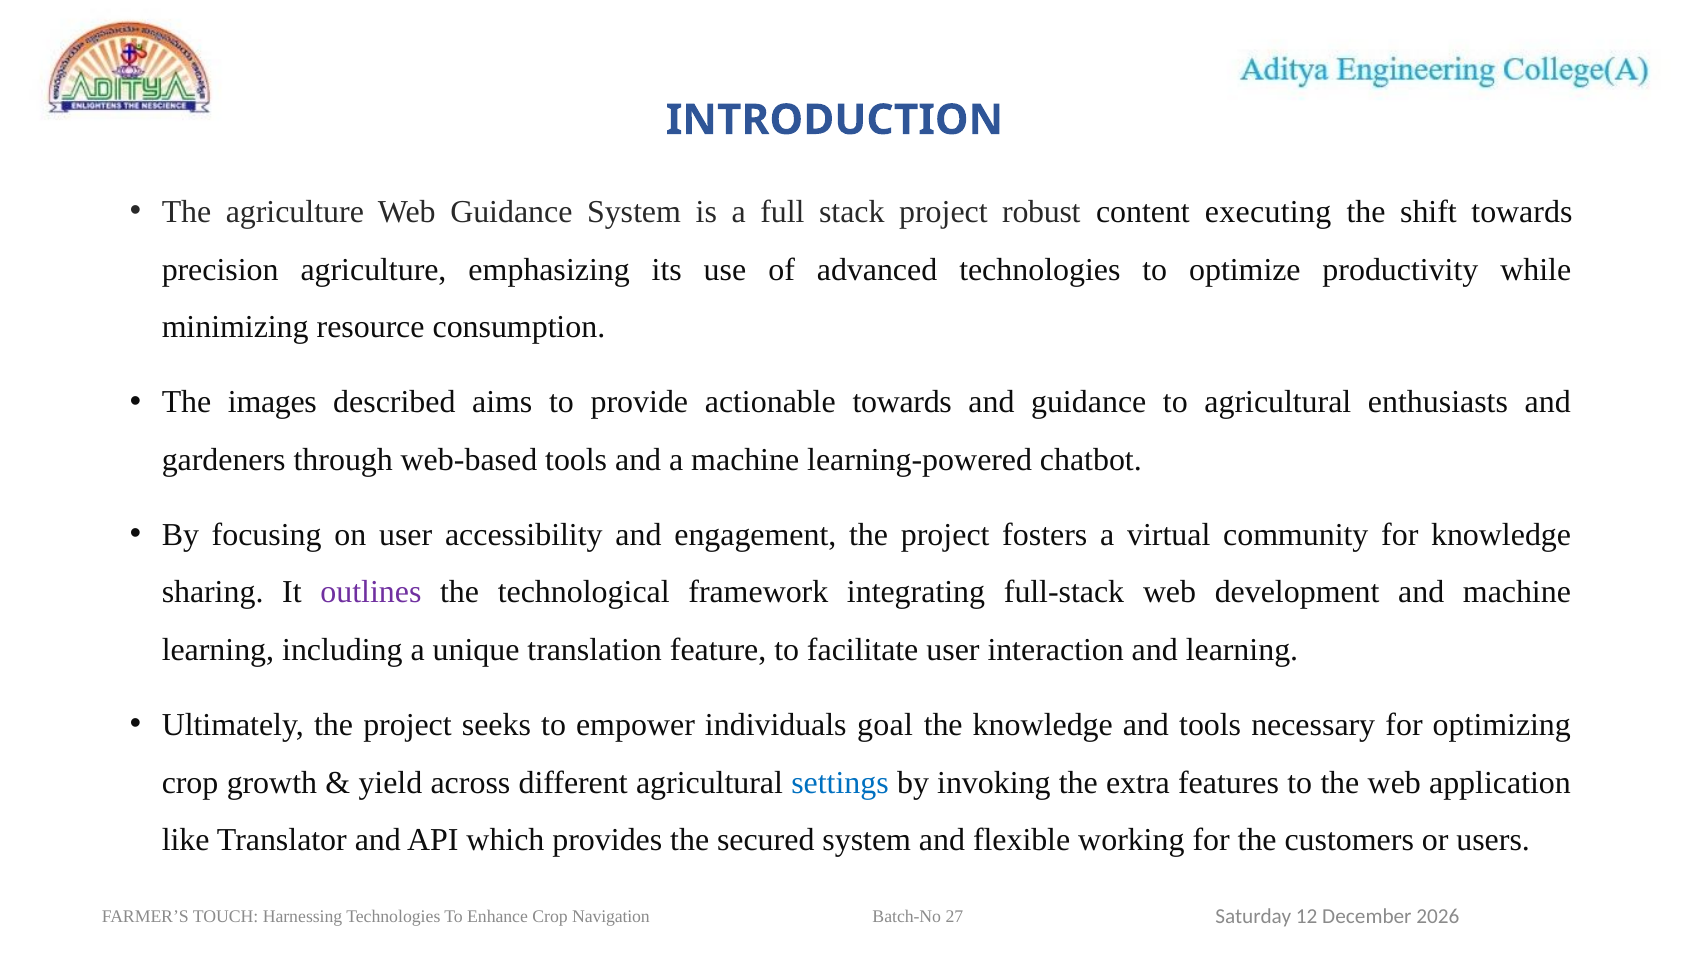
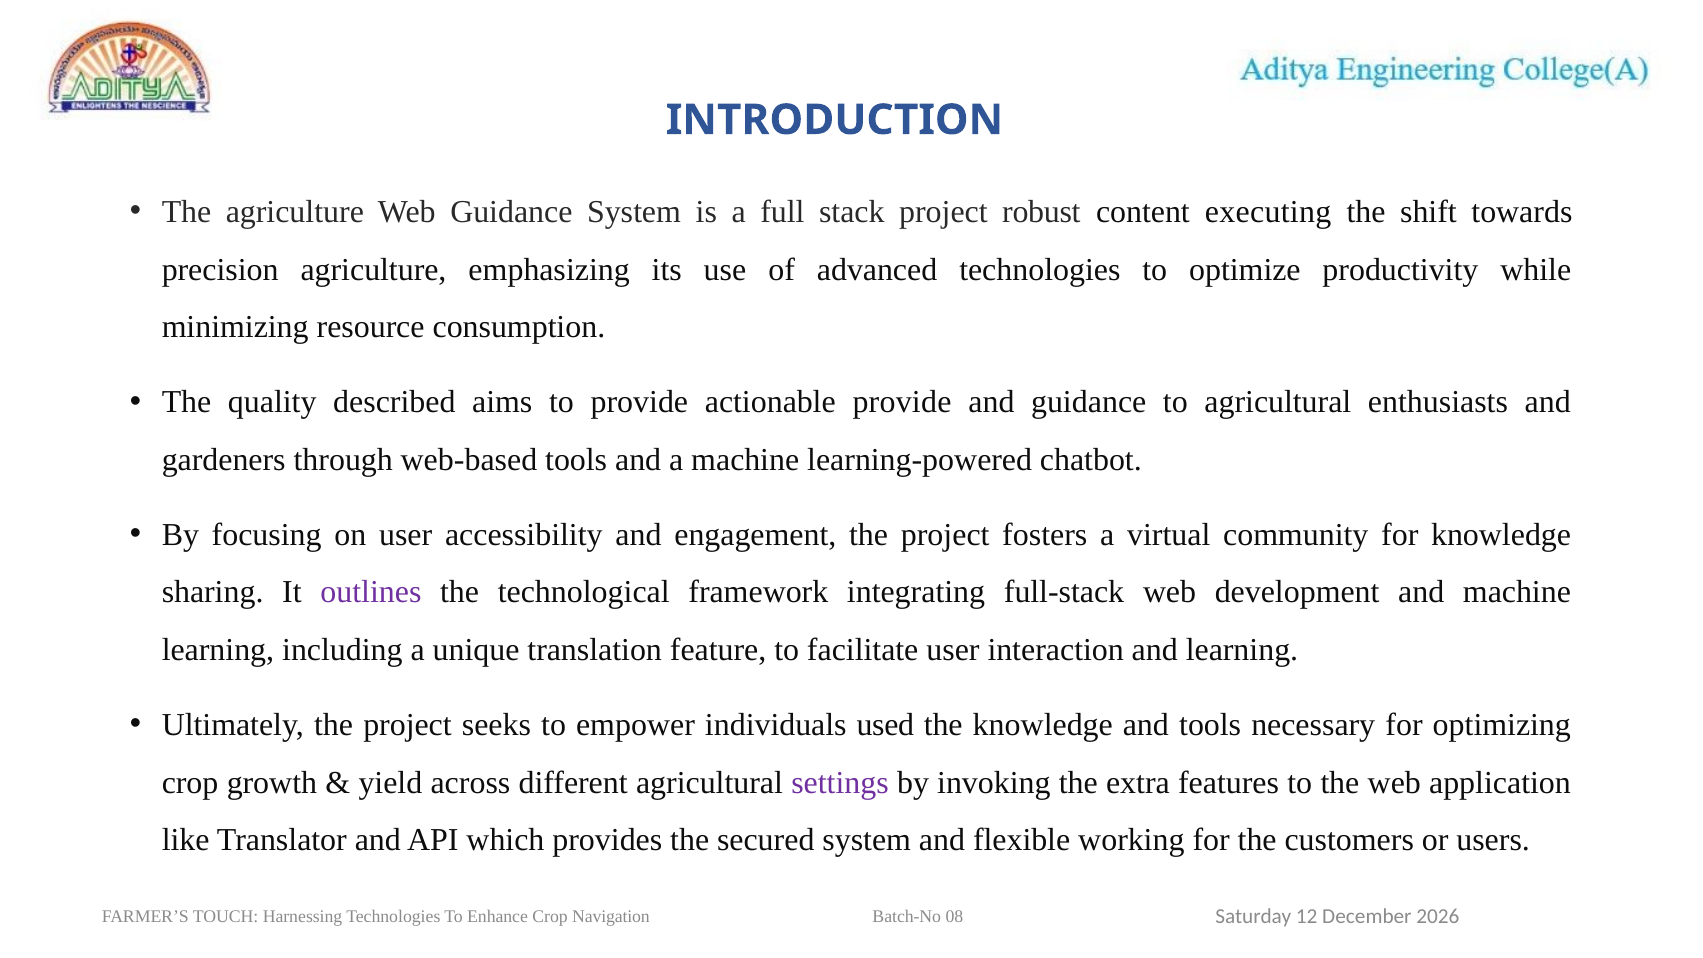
images: images -> quality
actionable towards: towards -> provide
goal: goal -> used
settings colour: blue -> purple
27: 27 -> 08
